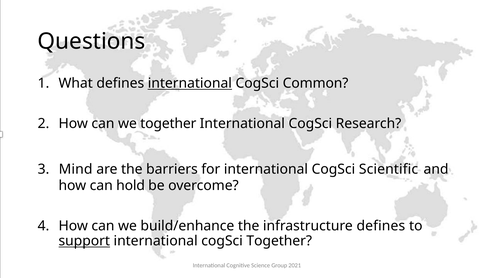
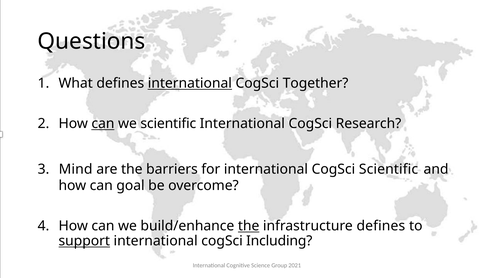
Common: Common -> Together
can at (103, 124) underline: none -> present
we together: together -> scientific
hold: hold -> goal
the at (249, 226) underline: none -> present
cogSci Together: Together -> Including
